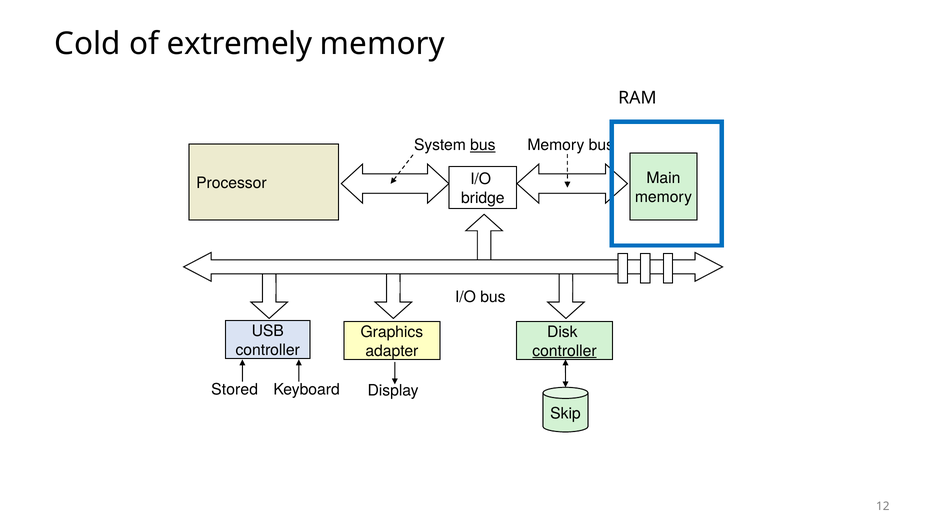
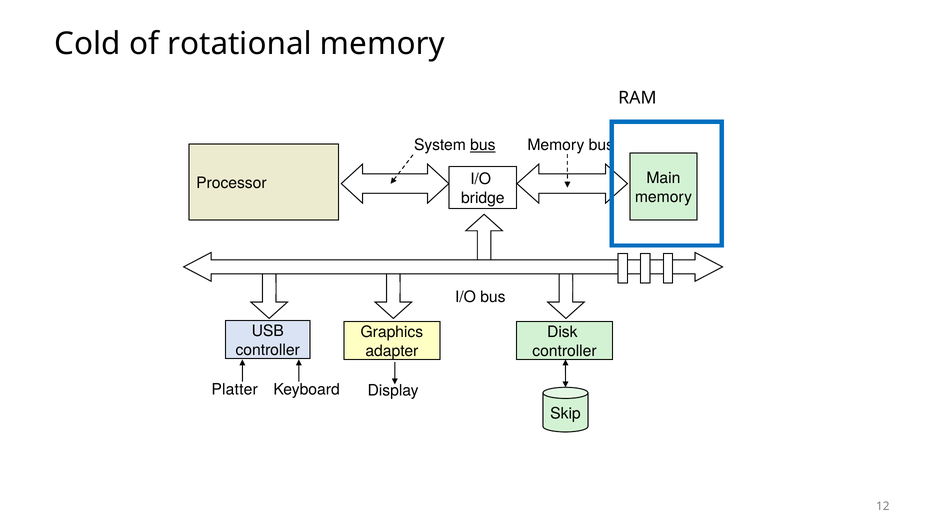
extremely: extremely -> rotational
controller at (564, 351) underline: present -> none
Stored: Stored -> Platter
